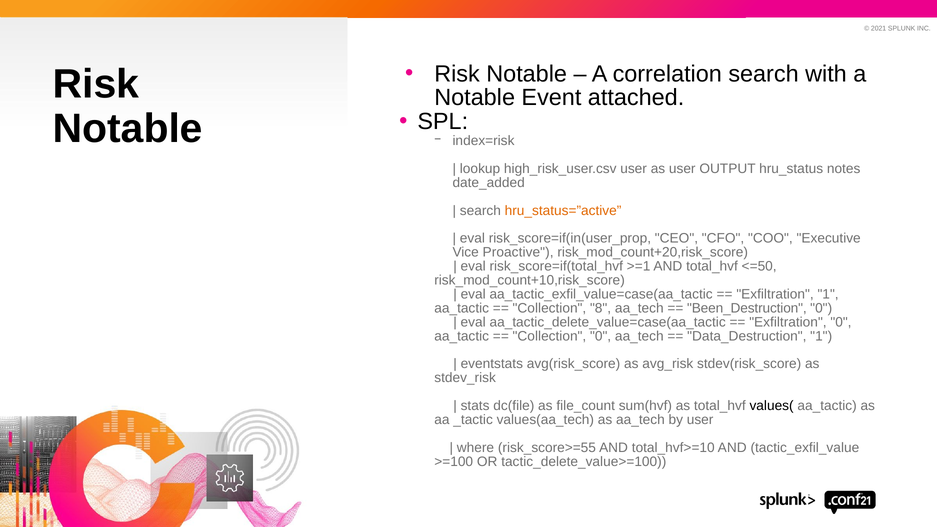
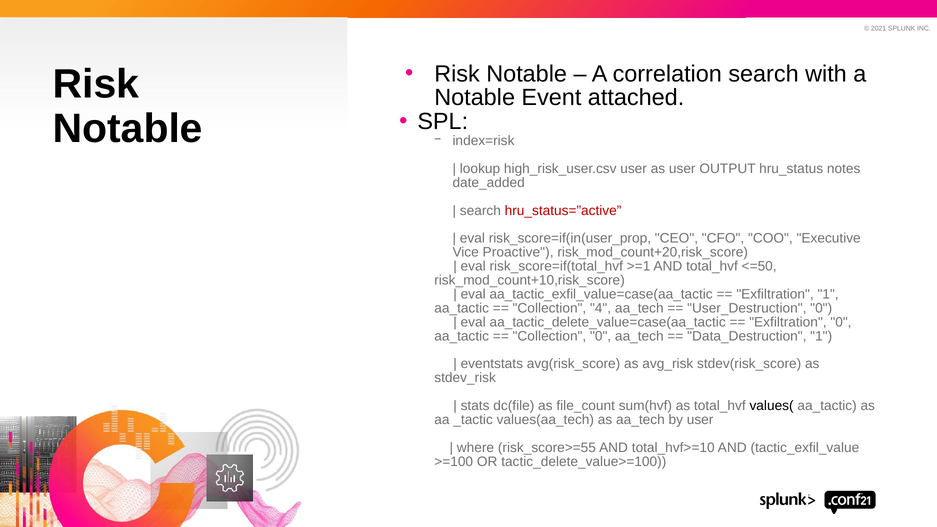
hru_status=”active colour: orange -> red
8: 8 -> 4
Been_Destruction: Been_Destruction -> User_Destruction
